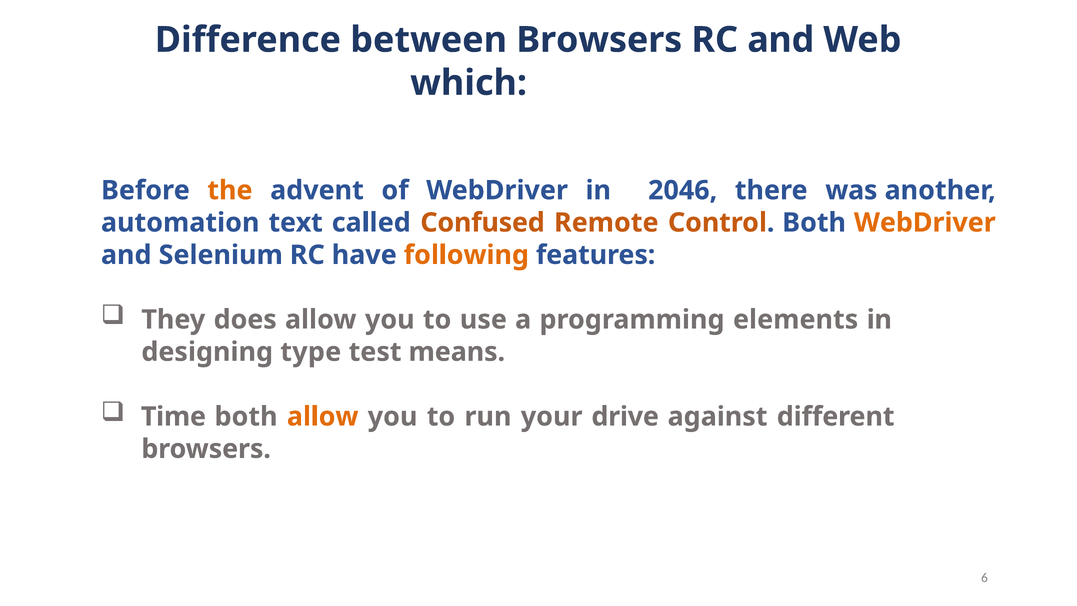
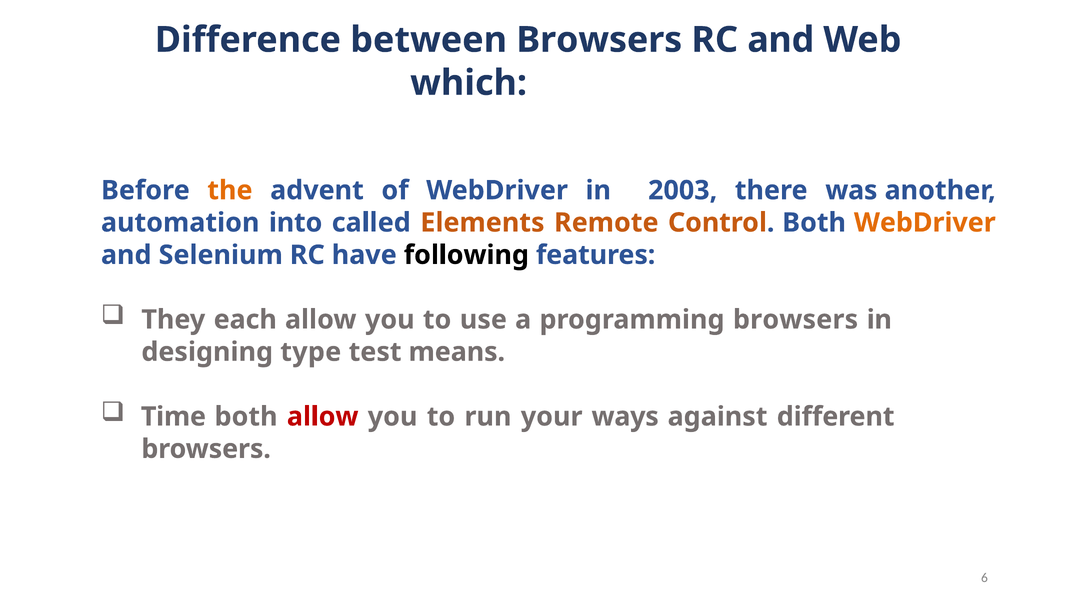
2046: 2046 -> 2003
text: text -> into
Confused: Confused -> Elements
following colour: orange -> black
does: does -> each
programming elements: elements -> browsers
allow at (323, 417) colour: orange -> red
drive: drive -> ways
